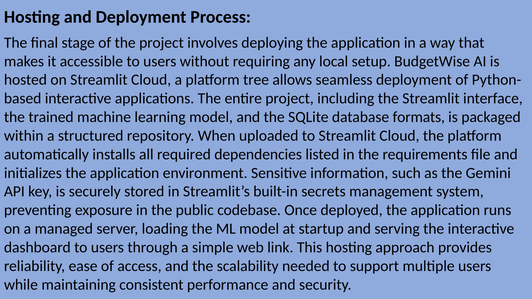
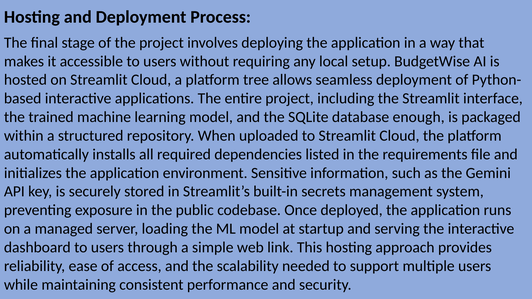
formats: formats -> enough
